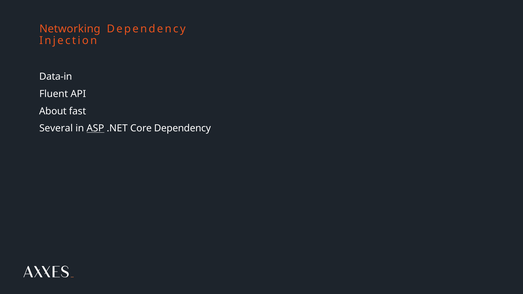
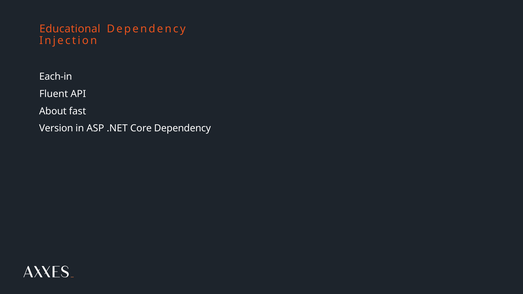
Networking: Networking -> Educational
Data-in: Data-in -> Each-in
Several: Several -> Version
ASP underline: present -> none
